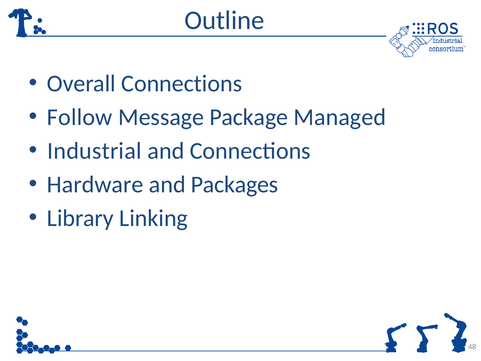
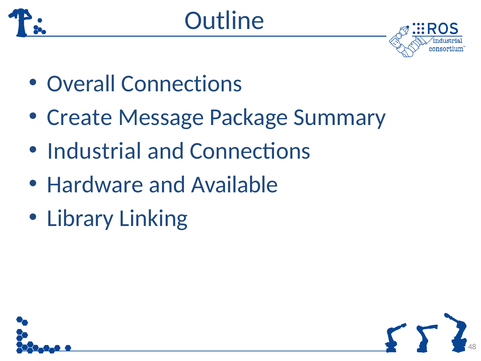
Follow: Follow -> Create
Managed: Managed -> Summary
Packages: Packages -> Available
